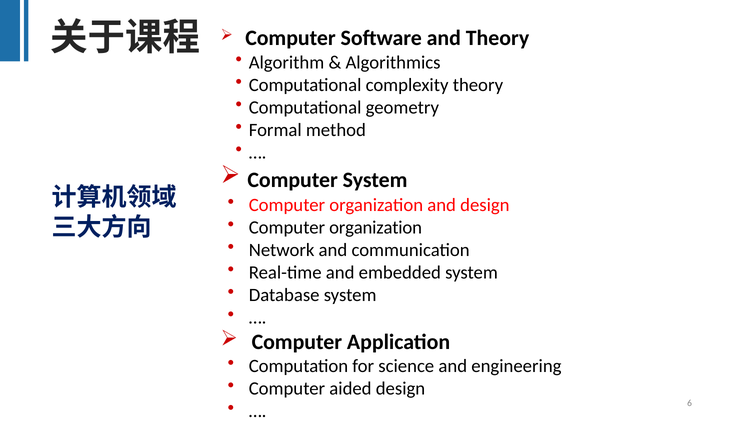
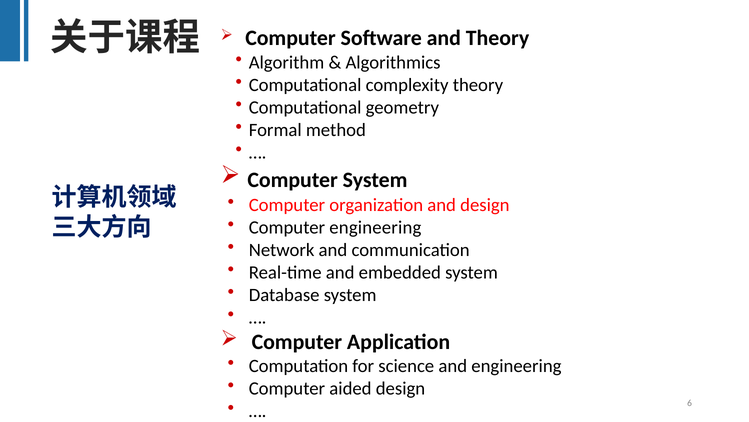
organization at (376, 227): organization -> engineering
